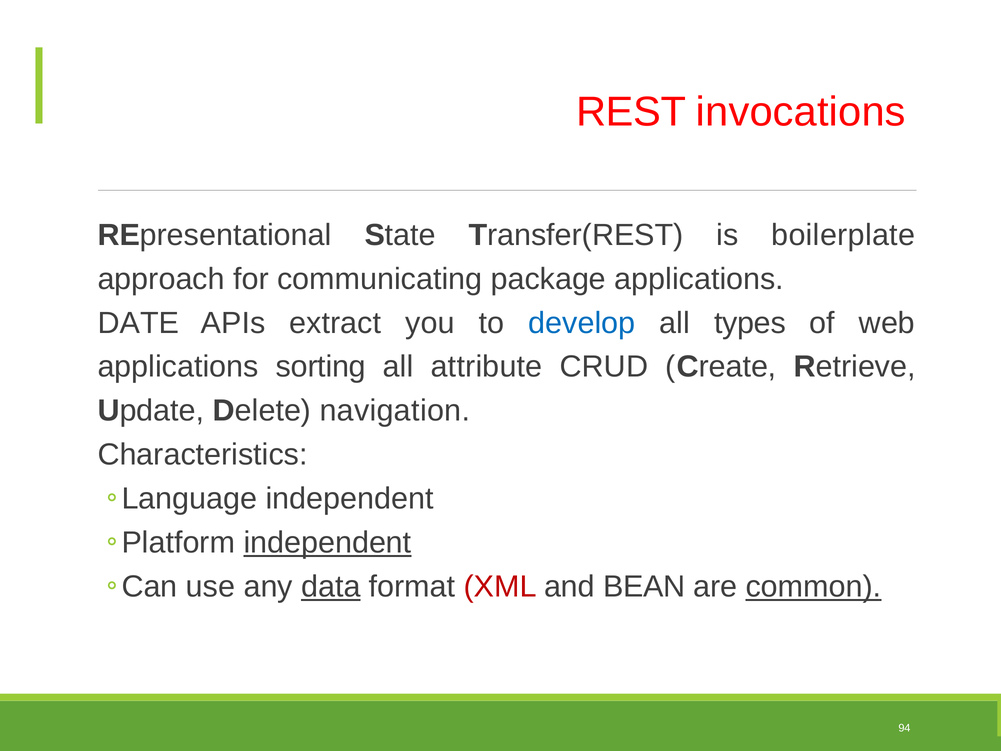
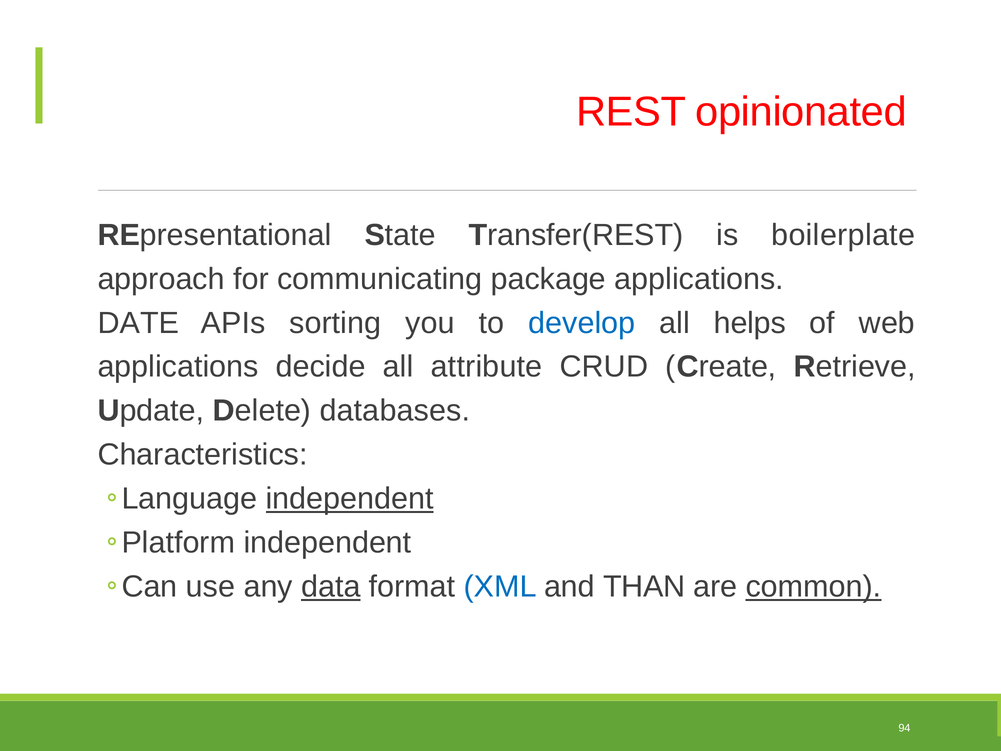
invocations: invocations -> opinionated
extract: extract -> sorting
types: types -> helps
sorting: sorting -> decide
navigation: navigation -> databases
independent at (350, 499) underline: none -> present
independent at (328, 543) underline: present -> none
XML colour: red -> blue
BEAN: BEAN -> THAN
